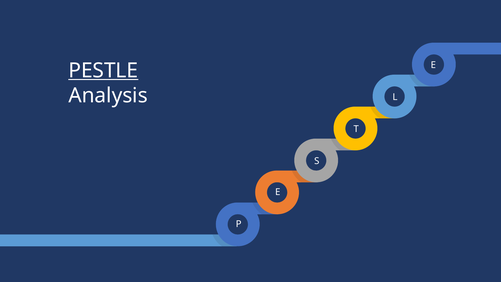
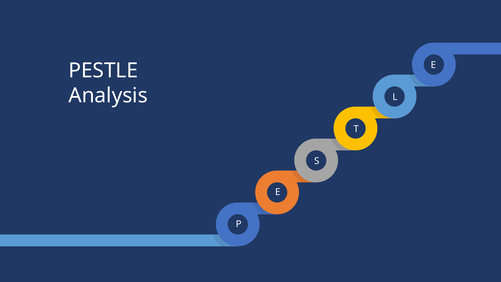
PESTLE underline: present -> none
